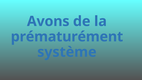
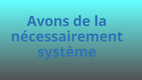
prématurément: prématurément -> nécessairement
